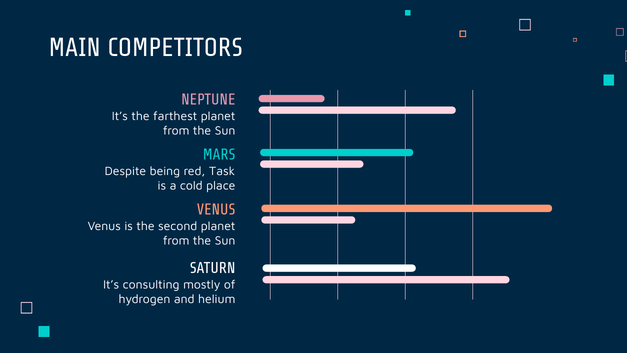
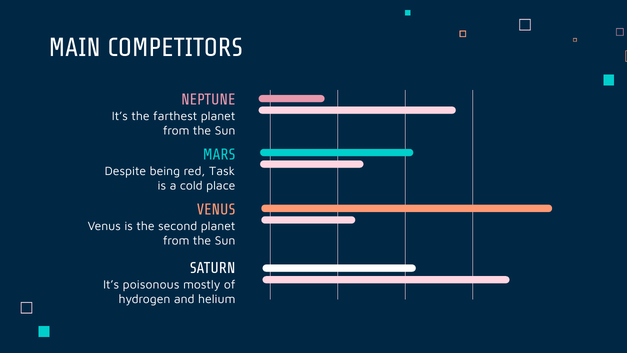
consulting: consulting -> poisonous
